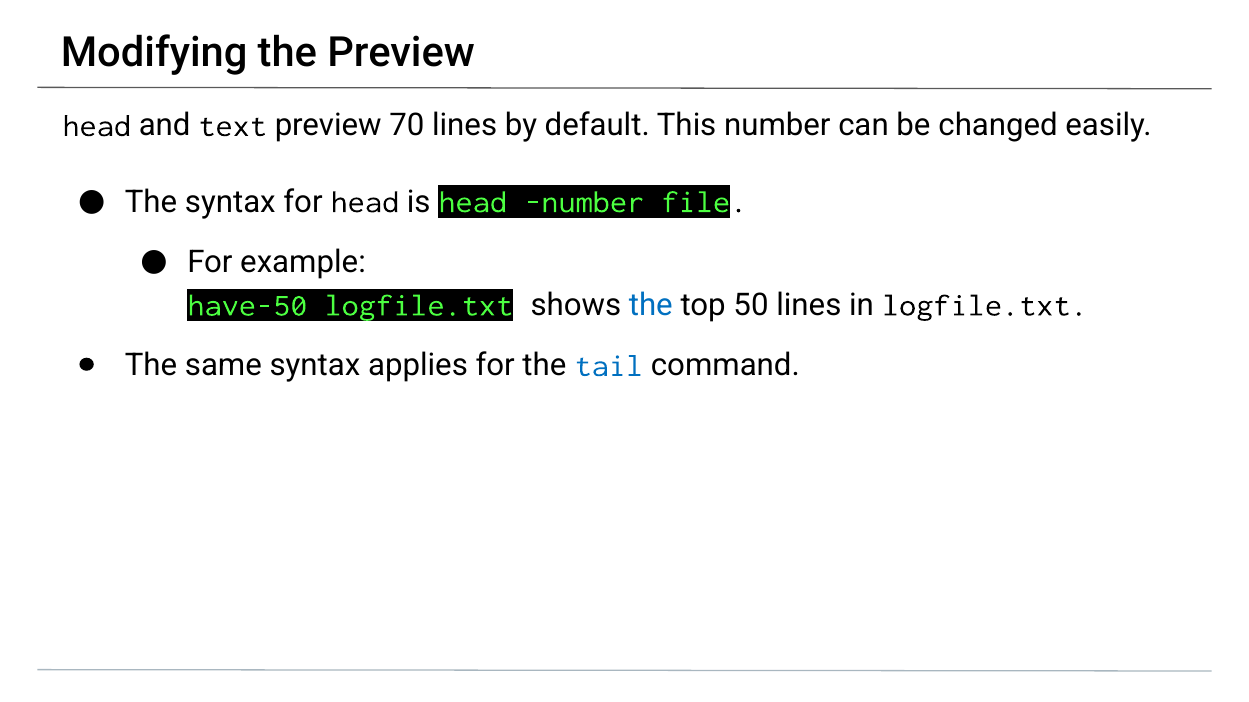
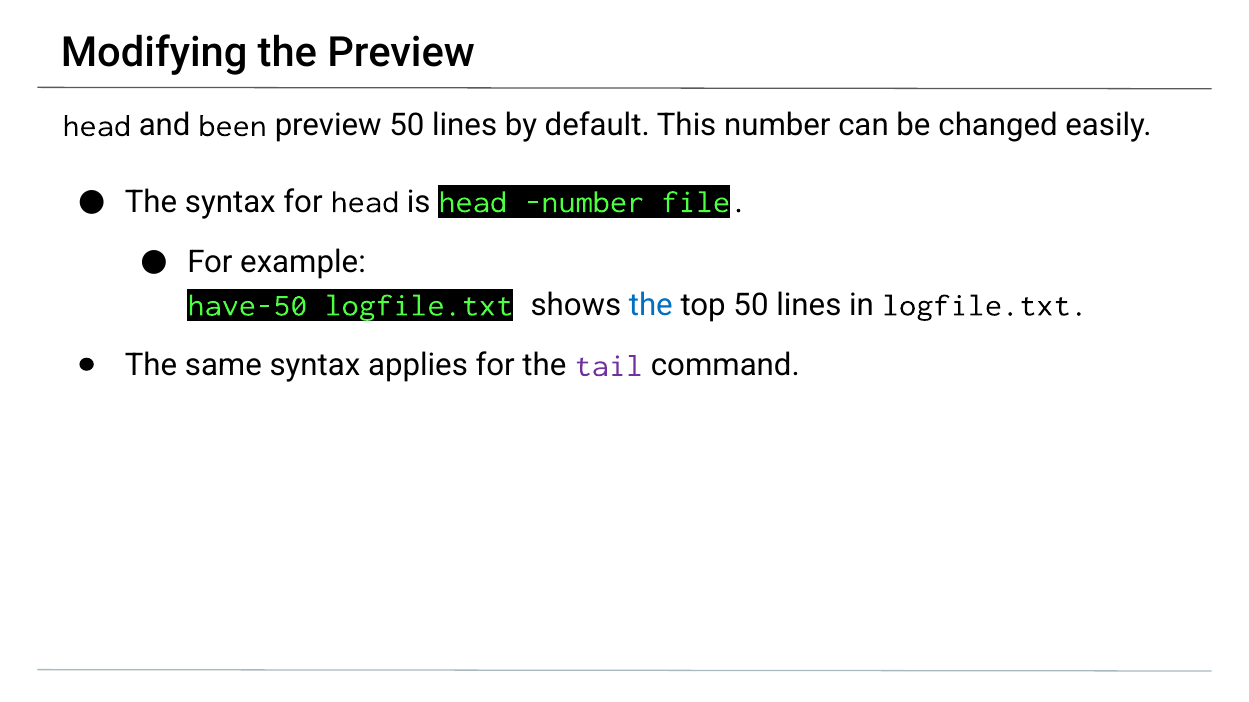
text: text -> been
preview 70: 70 -> 50
tail colour: blue -> purple
